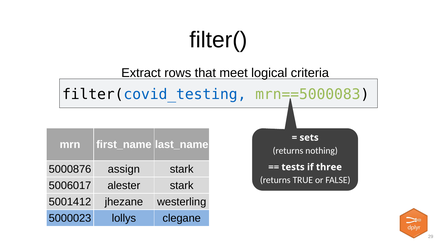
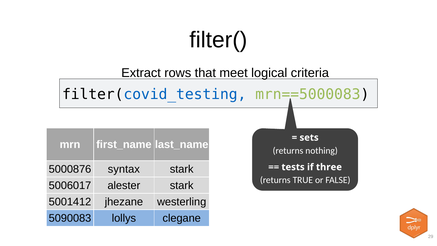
assign: assign -> syntax
5000023: 5000023 -> 5090083
